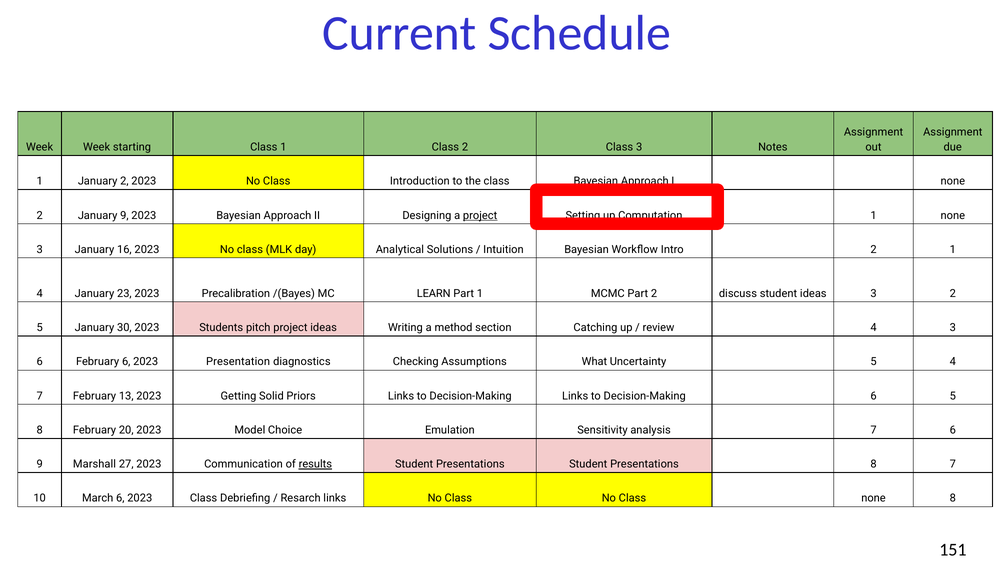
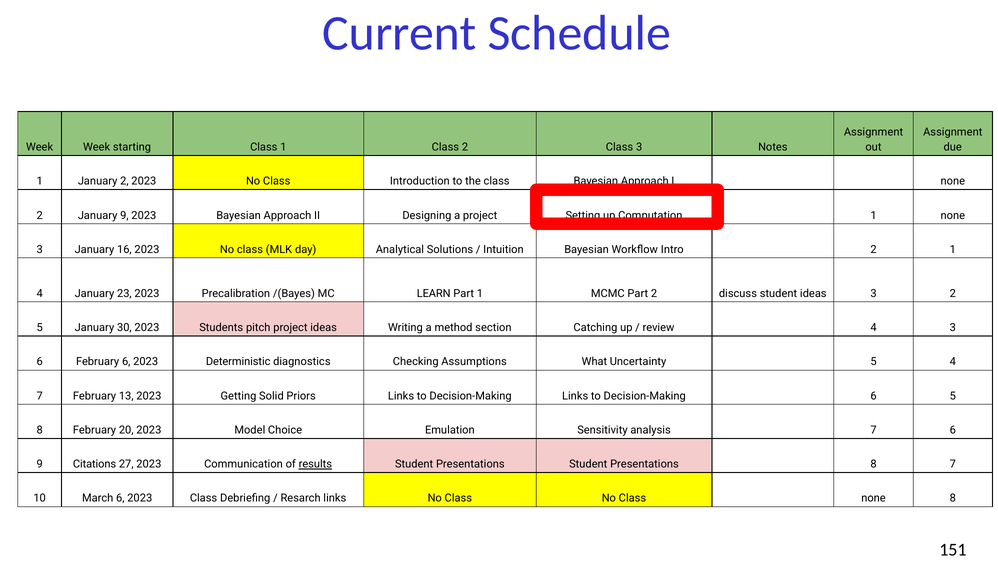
project at (480, 215) underline: present -> none
Presentation: Presentation -> Deterministic
Marshall: Marshall -> Citations
